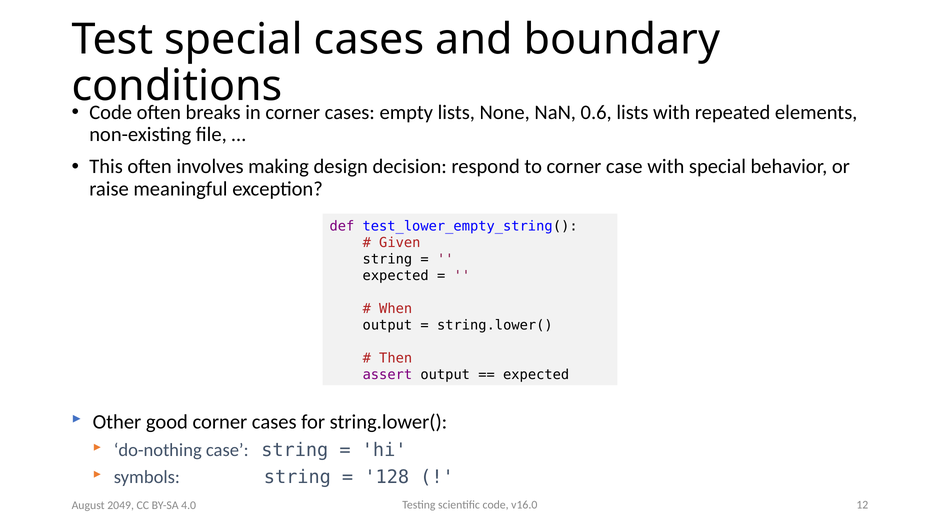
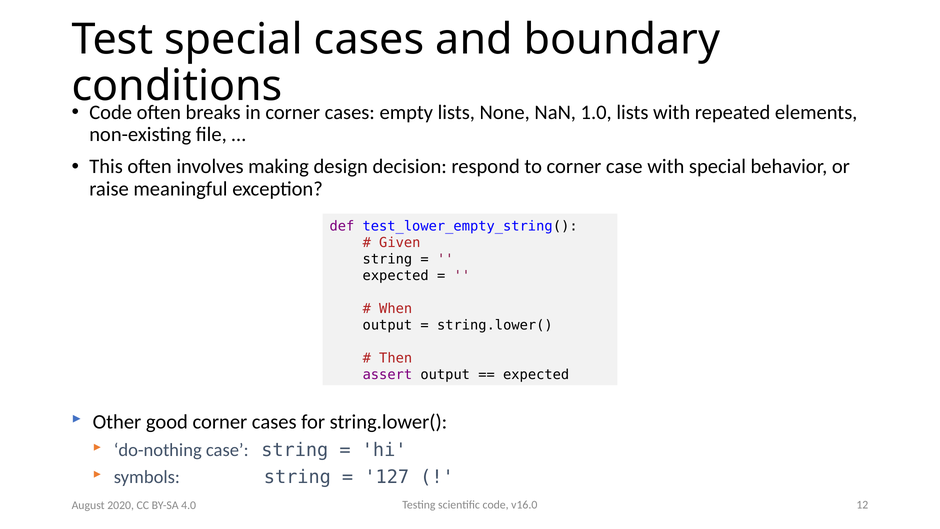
0.6: 0.6 -> 1.0
128: 128 -> 127
2049: 2049 -> 2020
